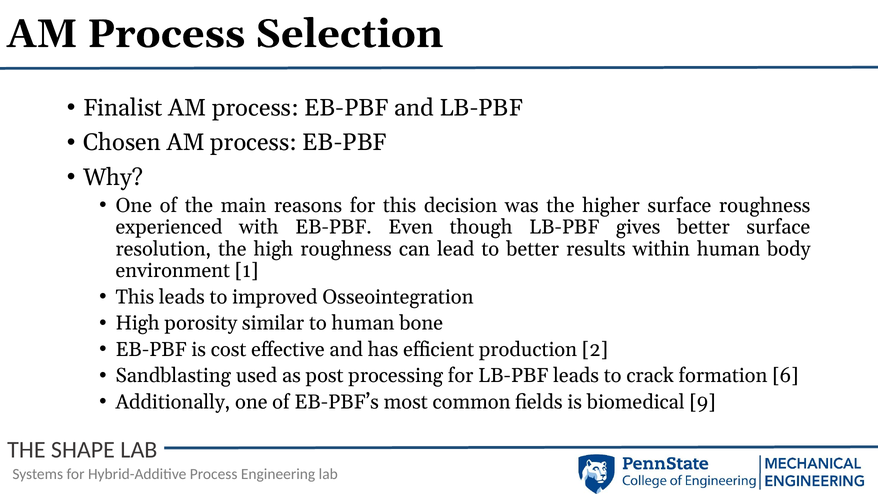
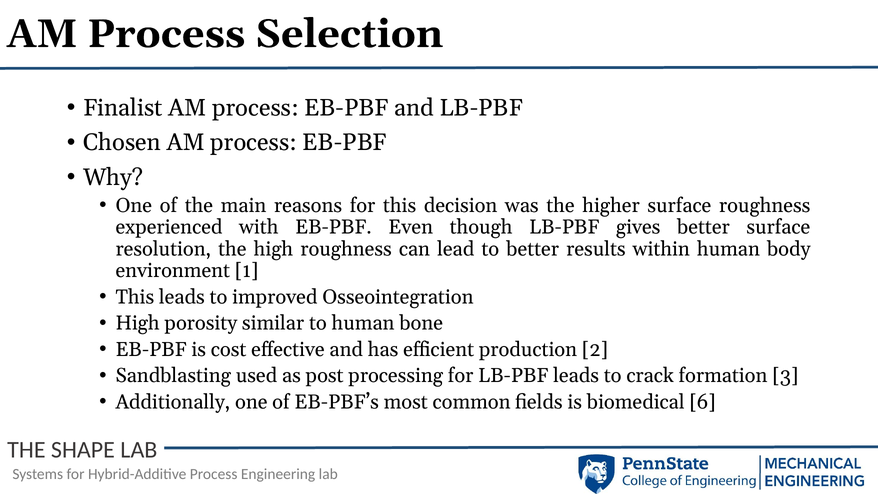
6: 6 -> 3
9: 9 -> 6
